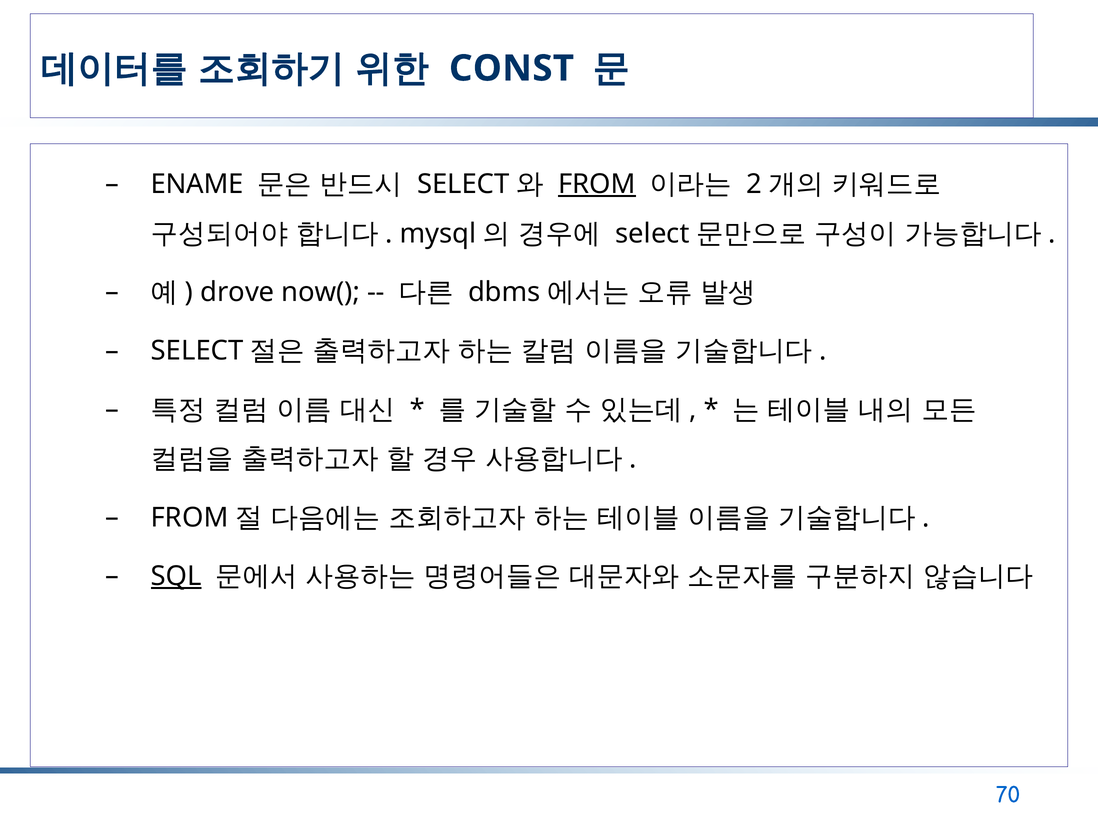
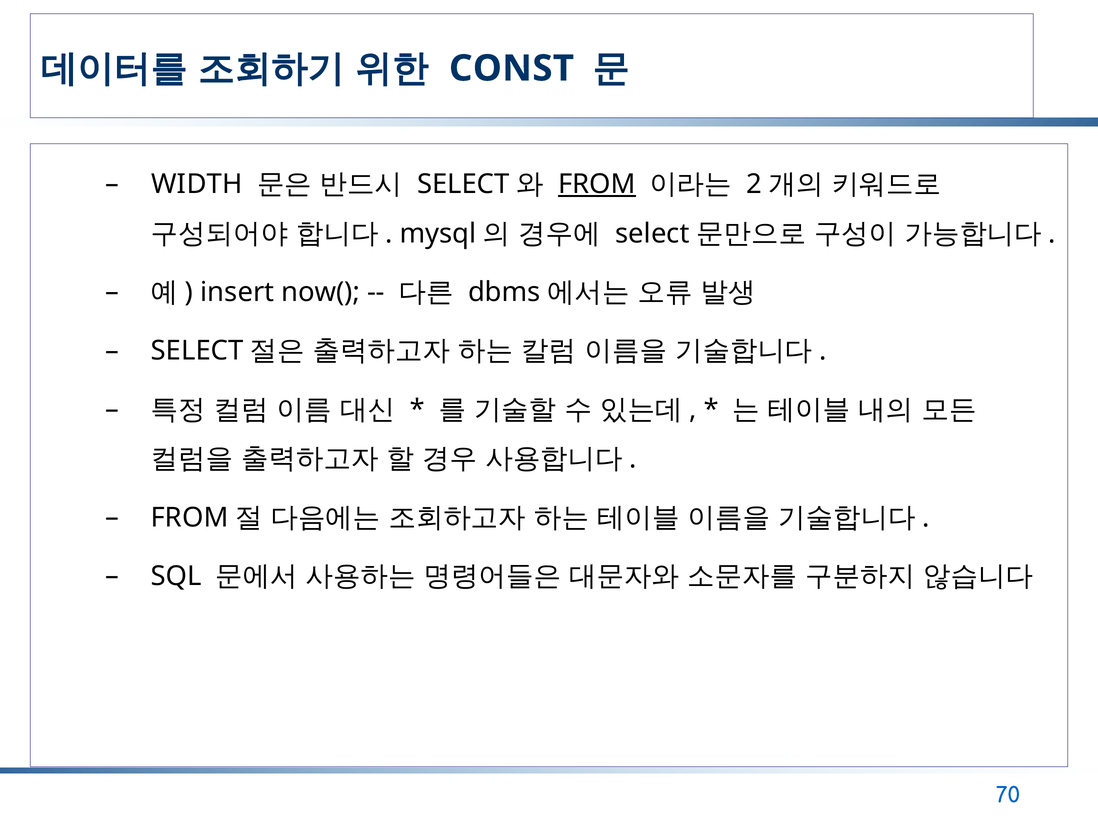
ENAME: ENAME -> WIDTH
drove: drove -> insert
SQL underline: present -> none
